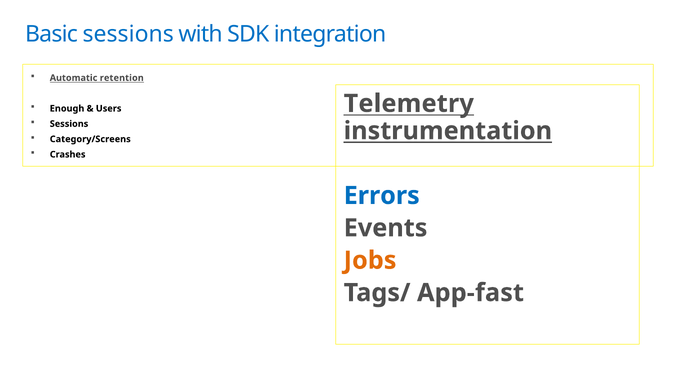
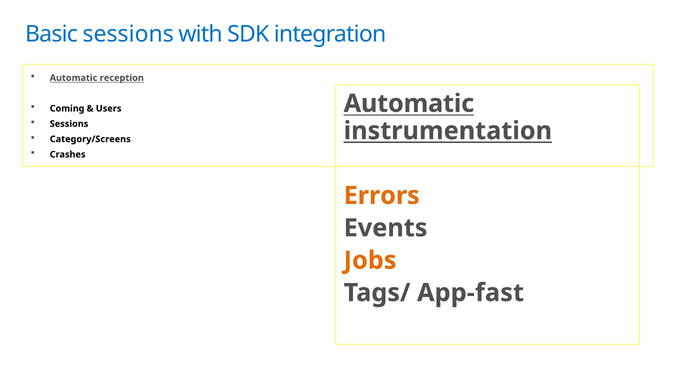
retention: retention -> reception
Telemetry at (409, 104): Telemetry -> Automatic
Enough: Enough -> Coming
Errors colour: blue -> orange
